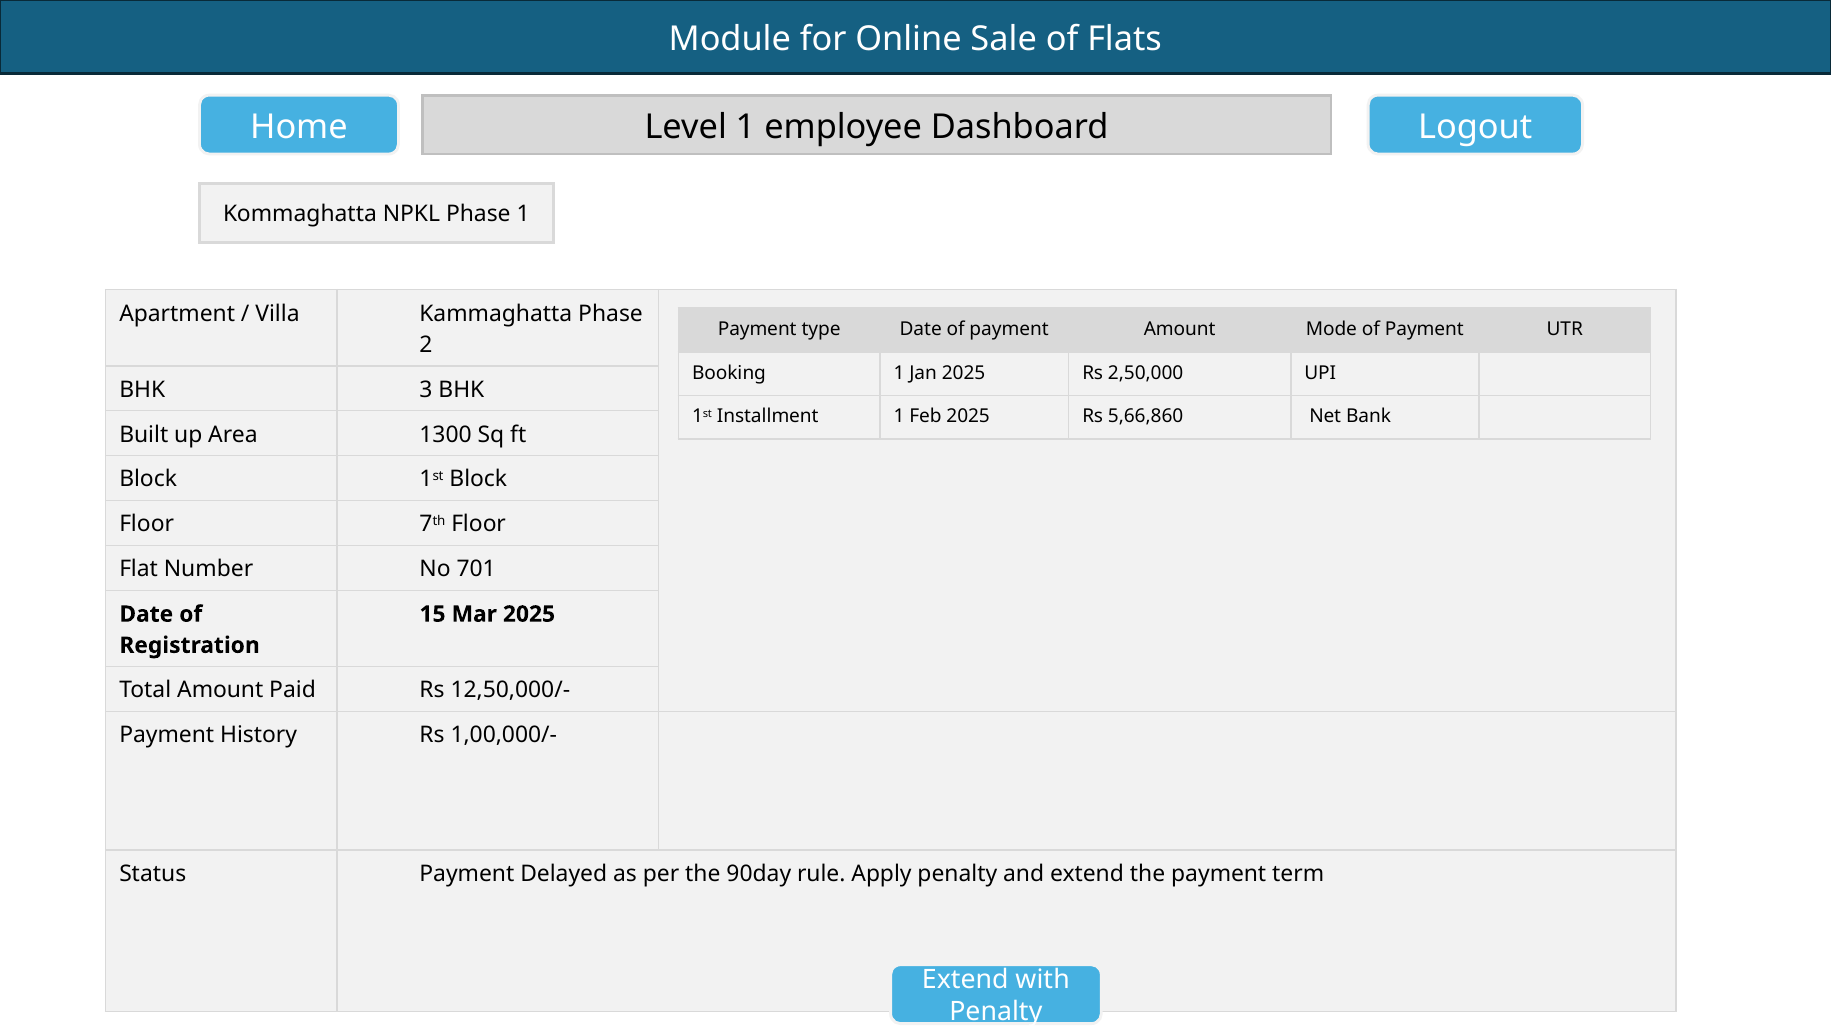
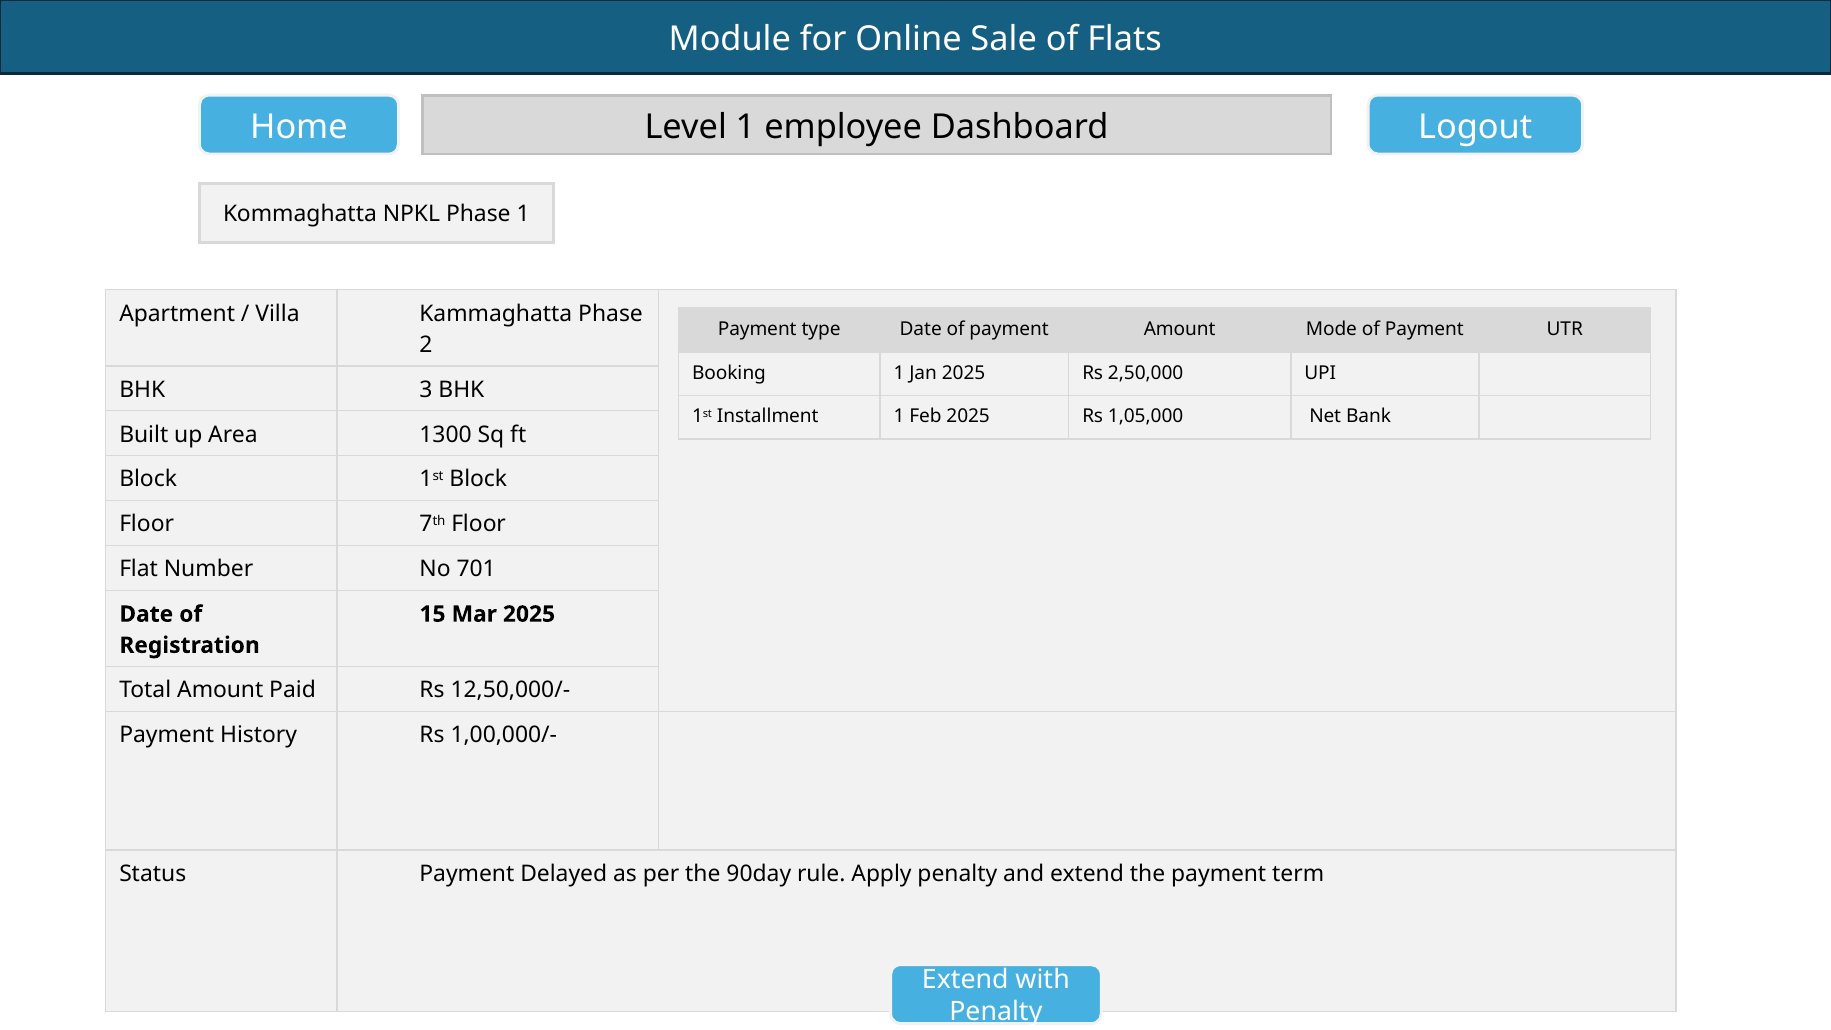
5,66,860: 5,66,860 -> 1,05,000
